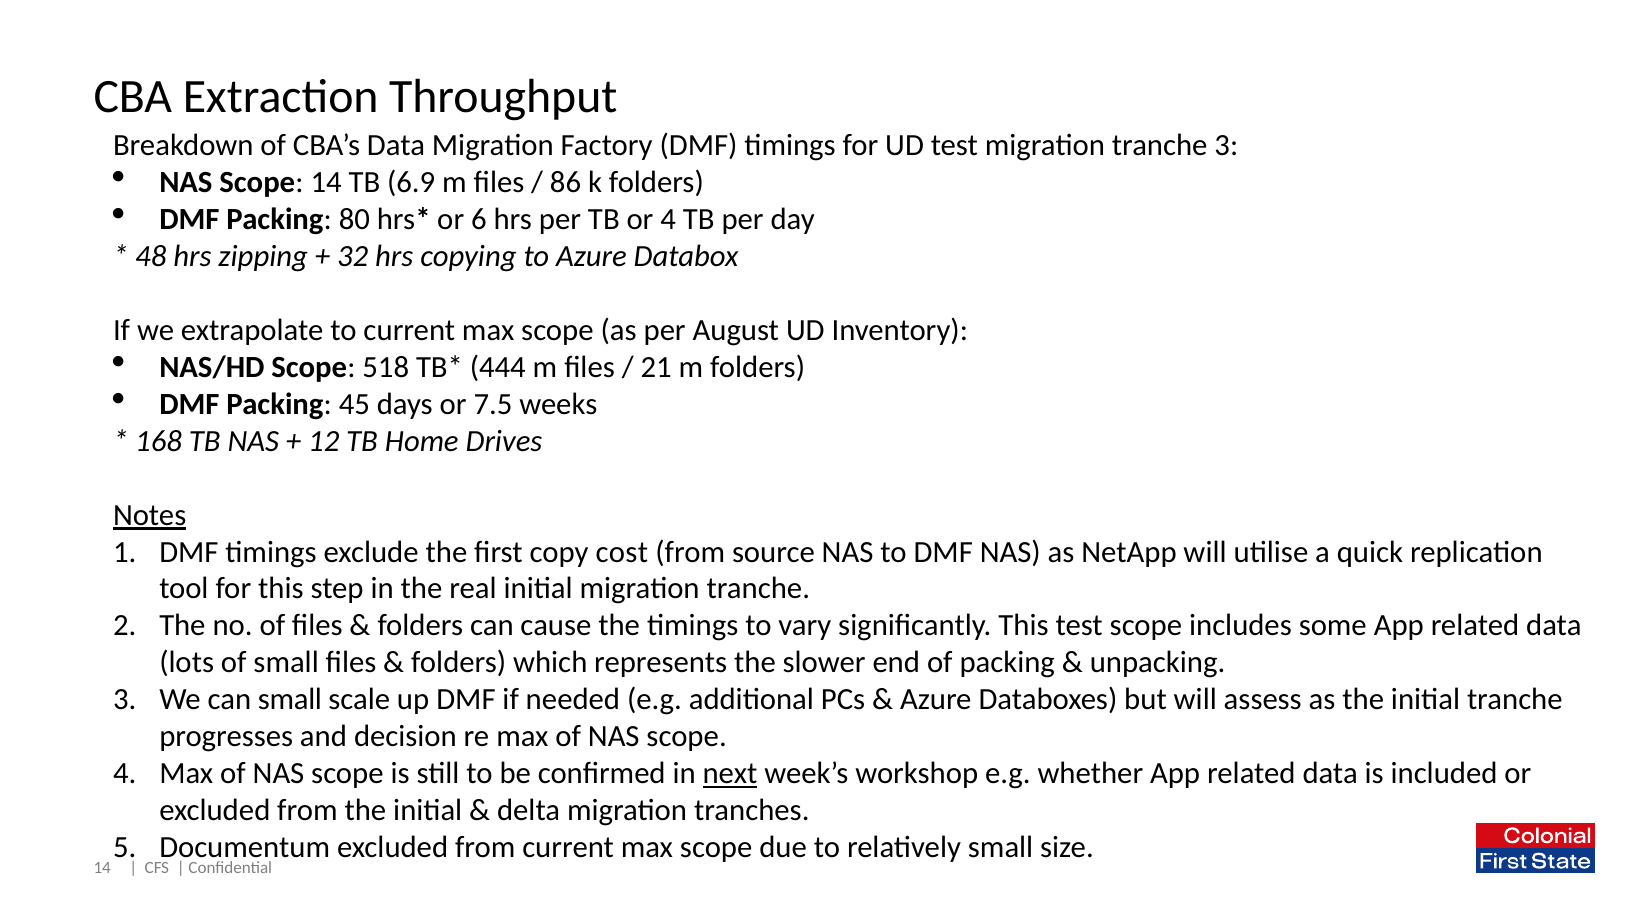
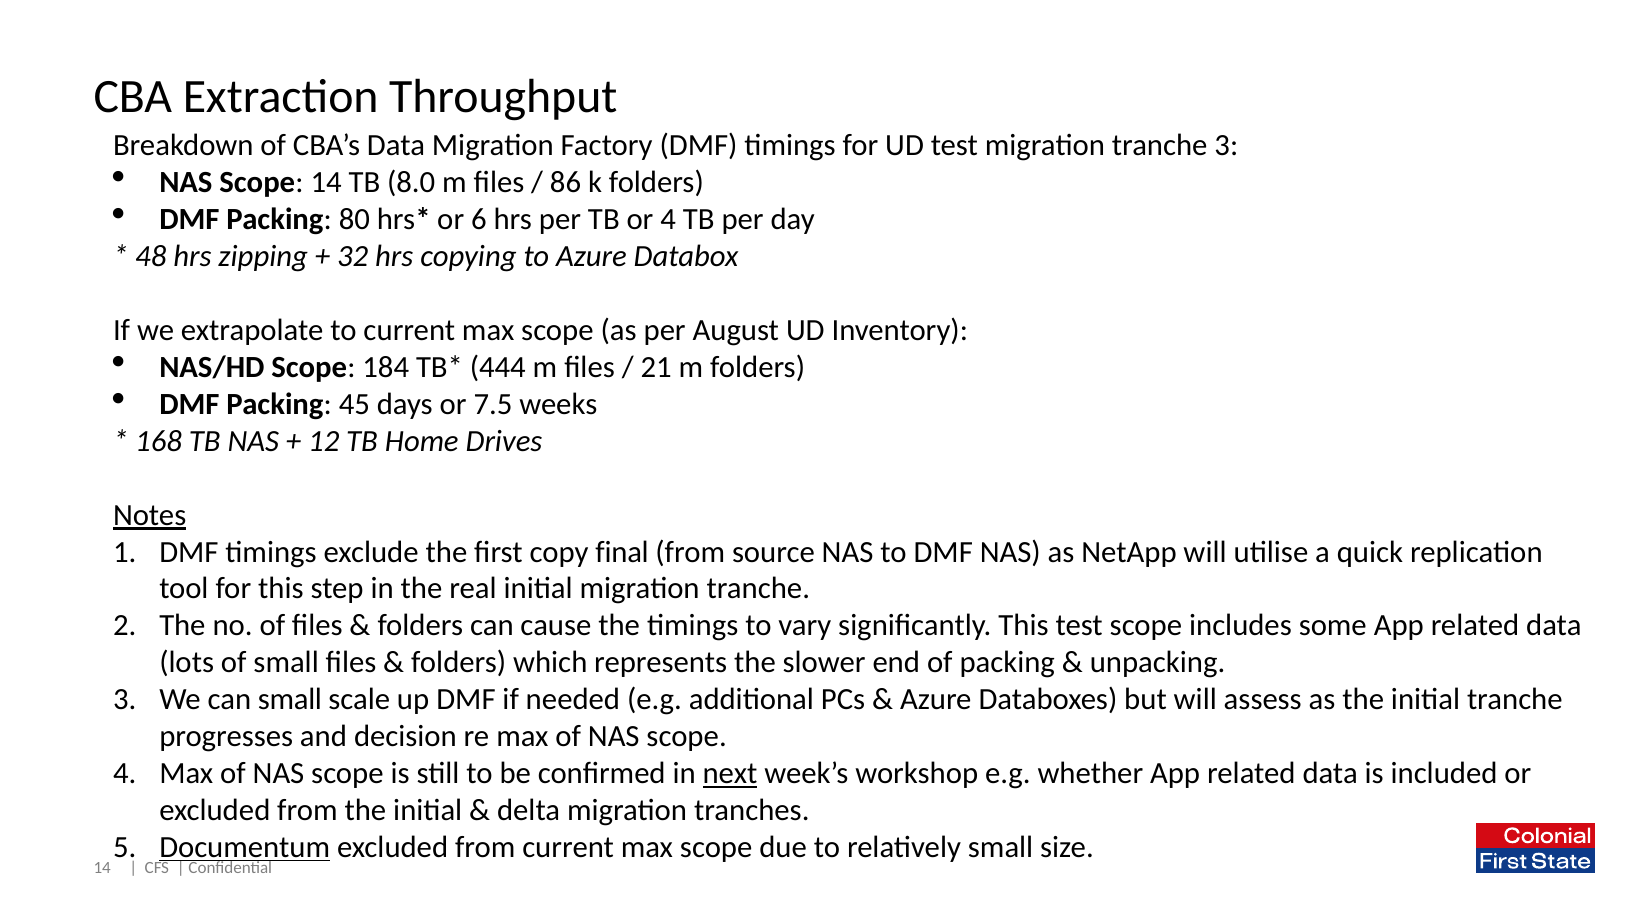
6.9: 6.9 -> 8.0
518: 518 -> 184
cost: cost -> final
Documentum underline: none -> present
